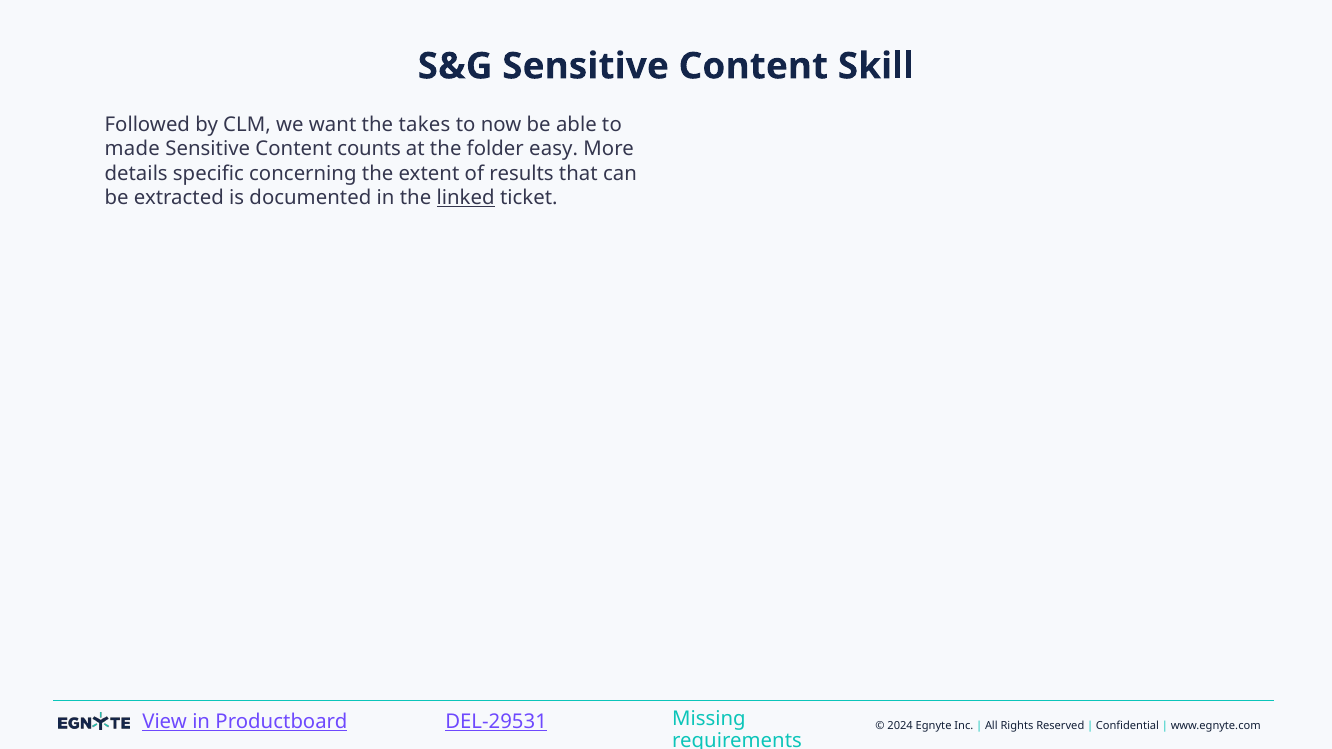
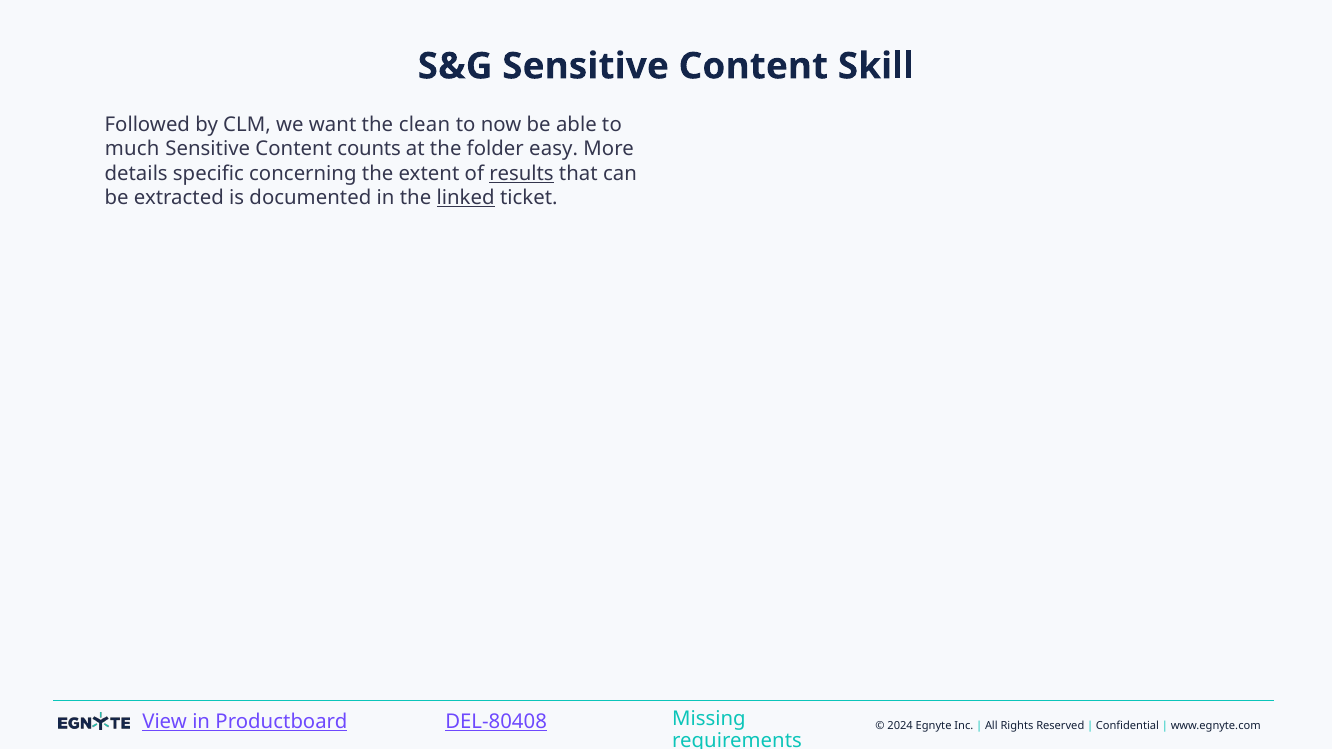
takes: takes -> clean
made: made -> much
results underline: none -> present
DEL-29531: DEL-29531 -> DEL-80408
